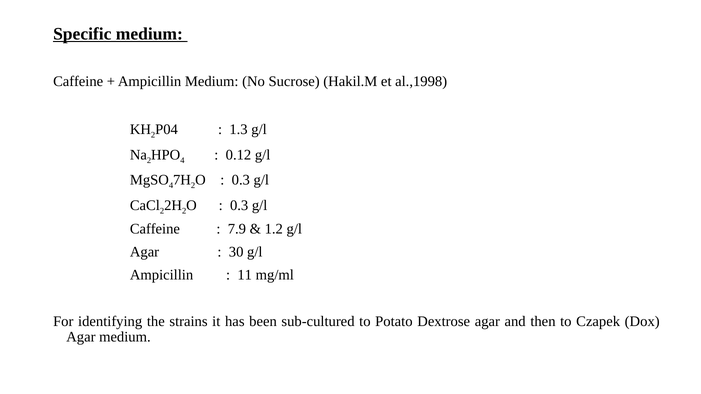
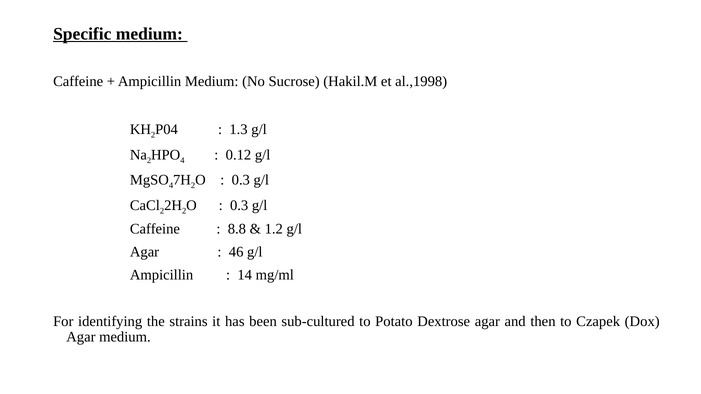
7.9: 7.9 -> 8.8
30: 30 -> 46
11: 11 -> 14
